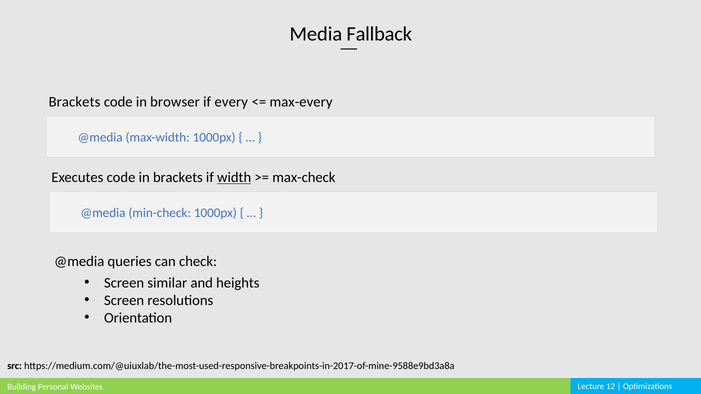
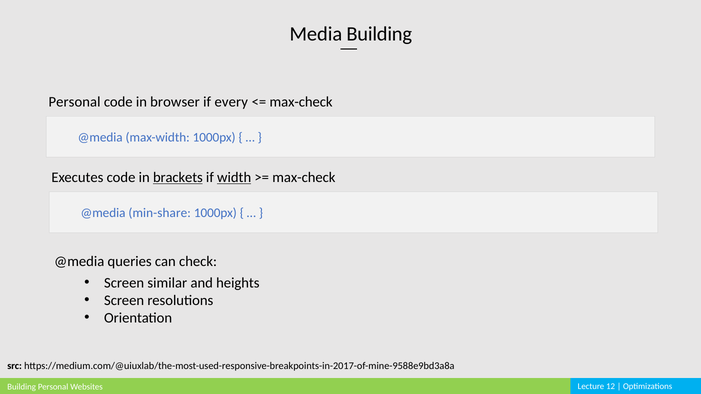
Media Fallback: Fallback -> Building
Brackets at (75, 102): Brackets -> Personal
max-every at (301, 102): max-every -> max-check
brackets at (178, 178) underline: none -> present
min-check: min-check -> min-share
